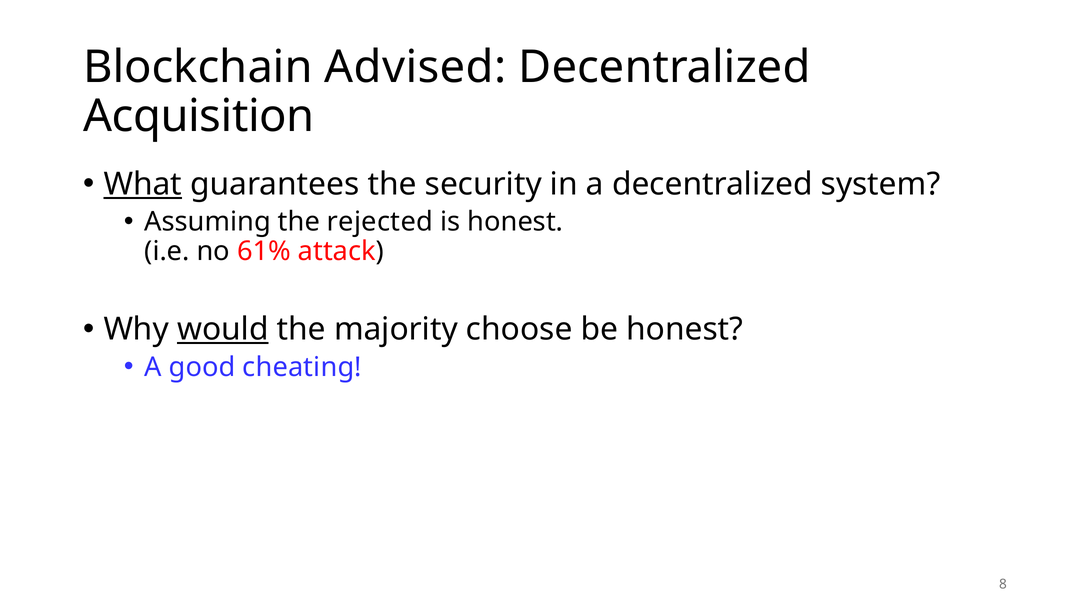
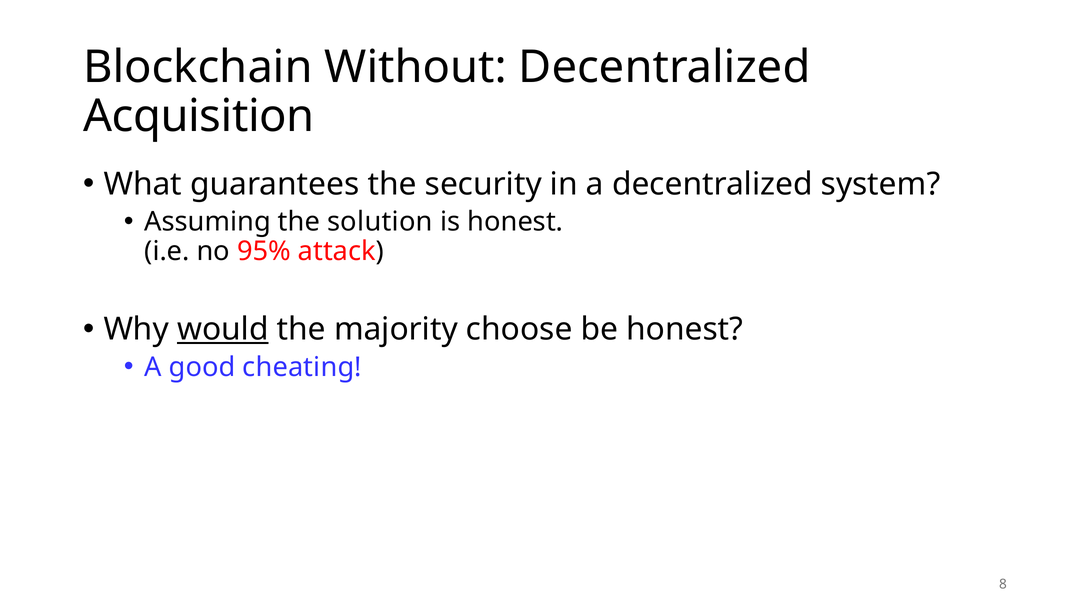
Advised: Advised -> Without
What underline: present -> none
rejected: rejected -> solution
61%: 61% -> 95%
